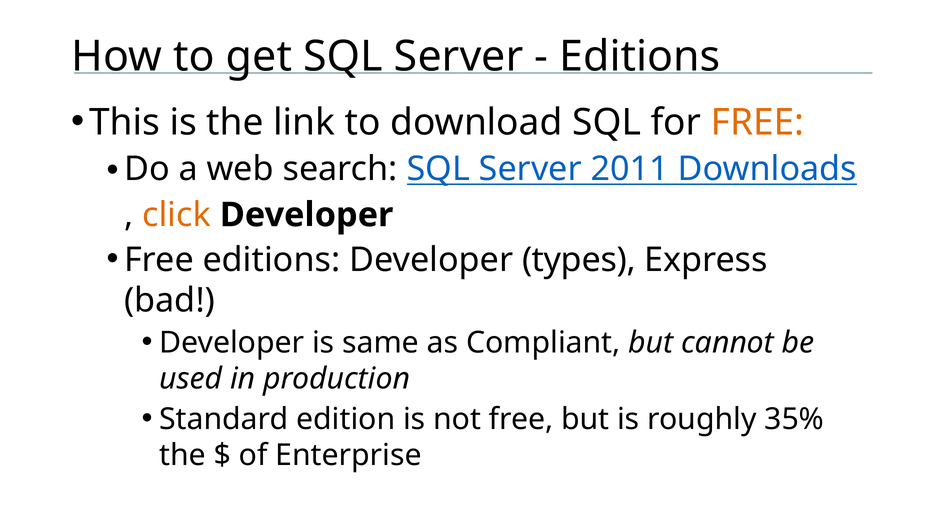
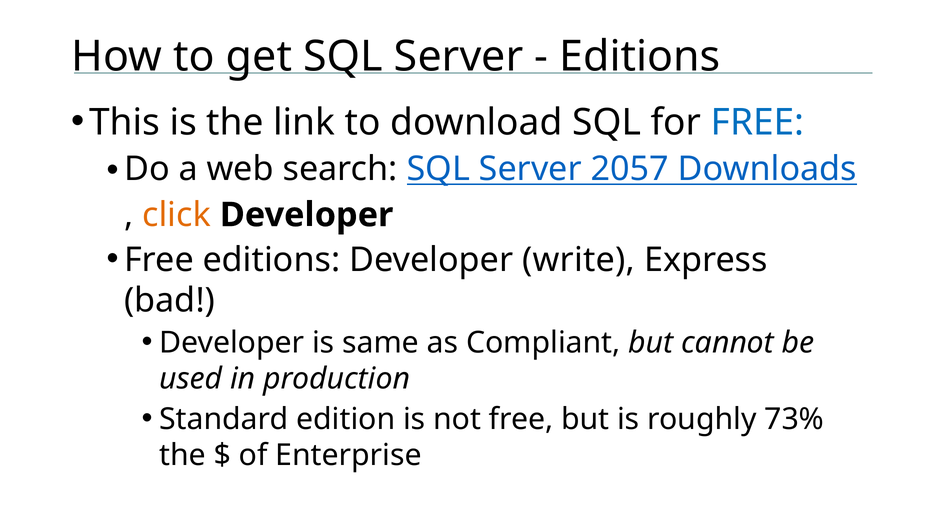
FREE at (758, 122) colour: orange -> blue
2011: 2011 -> 2057
types: types -> write
35%: 35% -> 73%
